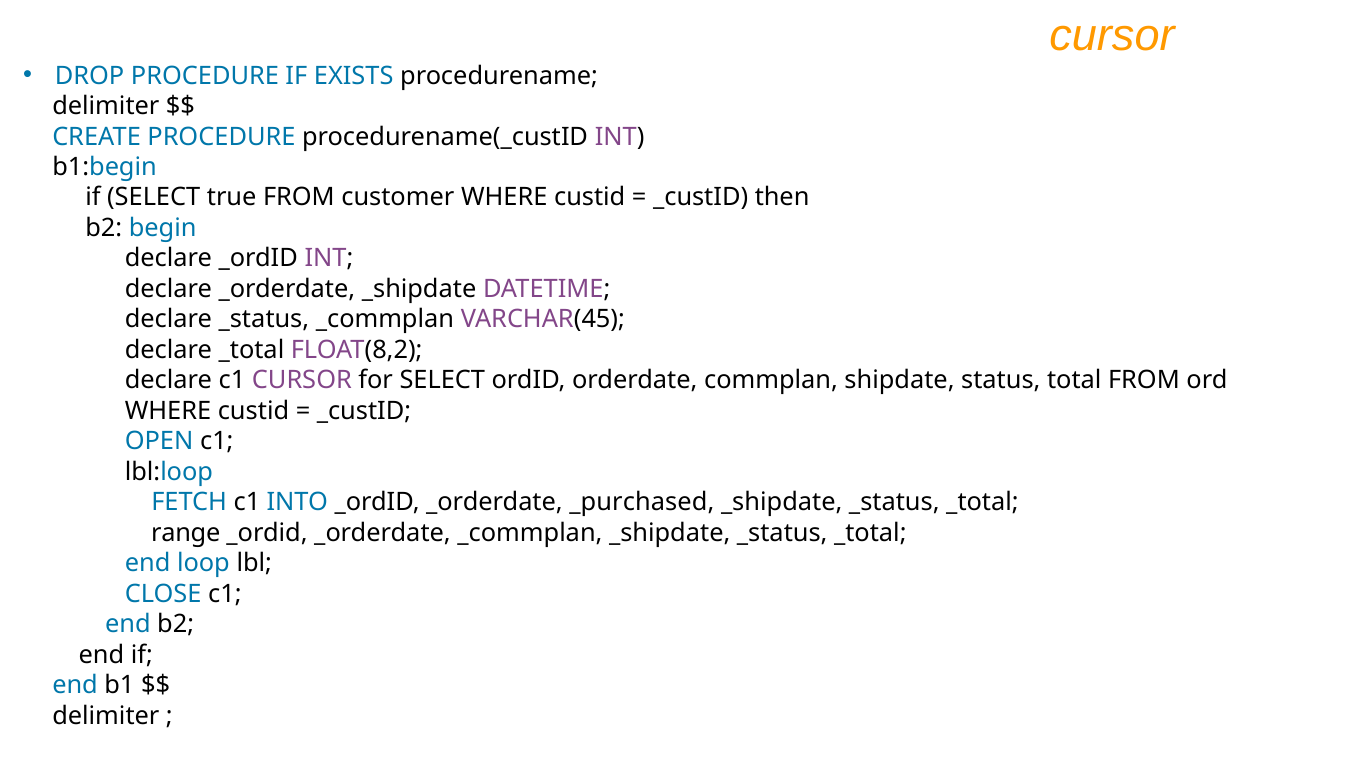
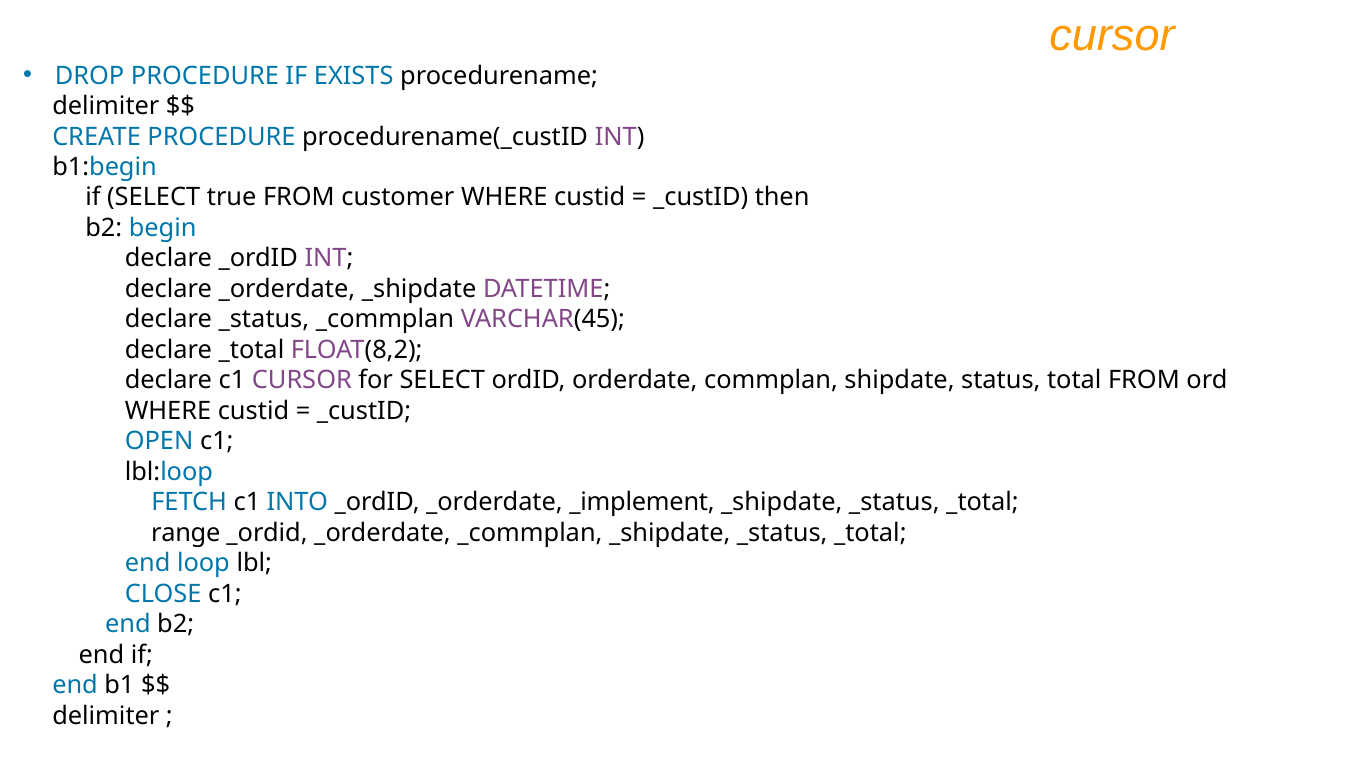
_purchased: _purchased -> _implement
